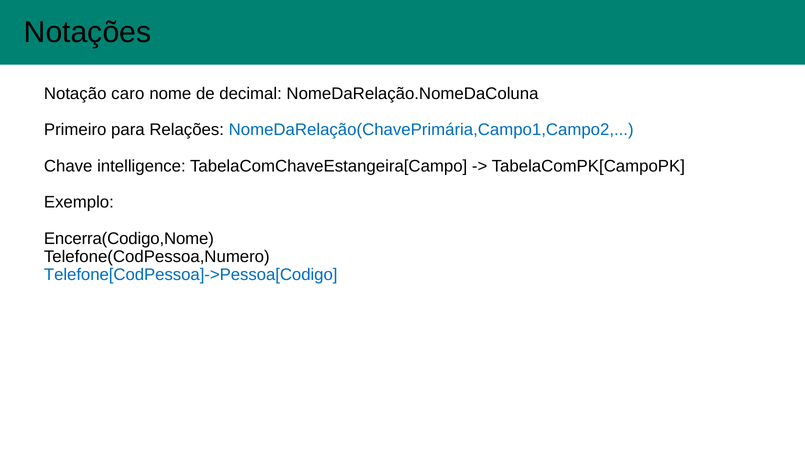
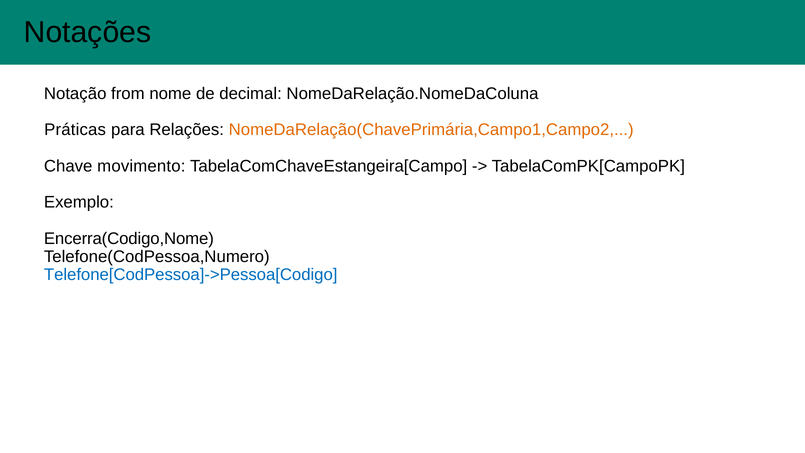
caro: caro -> from
Primeiro: Primeiro -> Práticas
NomeDaRelação(ChavePrimária,Campo1,Campo2 colour: blue -> orange
intelligence: intelligence -> movimento
